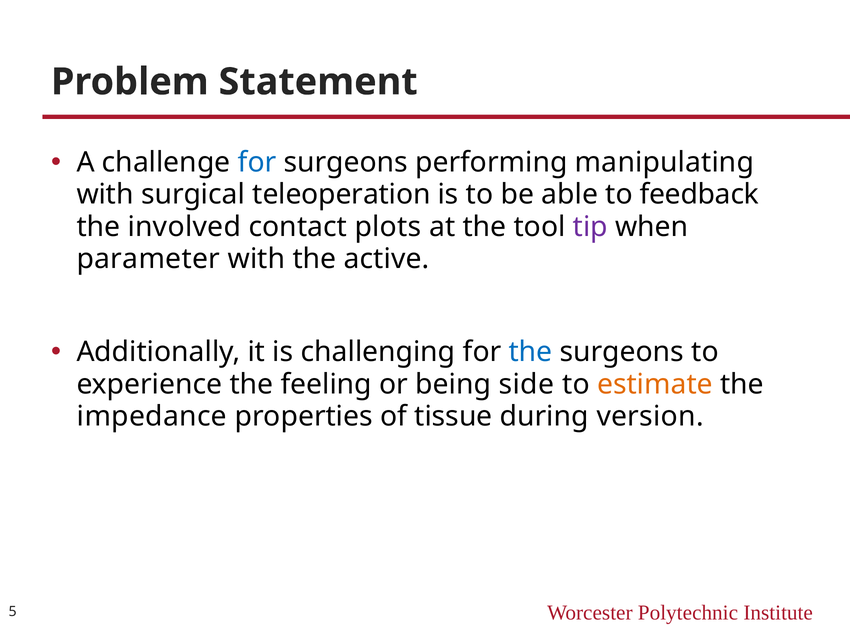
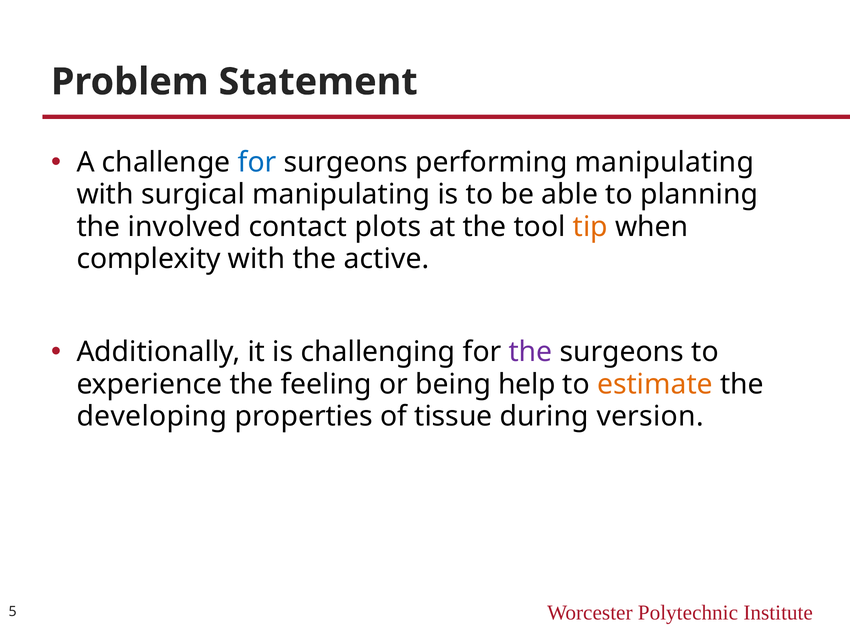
surgical teleoperation: teleoperation -> manipulating
feedback: feedback -> planning
tip colour: purple -> orange
parameter: parameter -> complexity
the at (531, 352) colour: blue -> purple
side: side -> help
impedance: impedance -> developing
